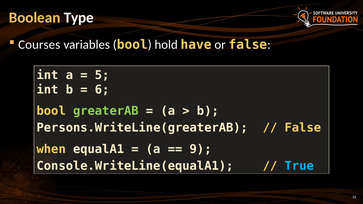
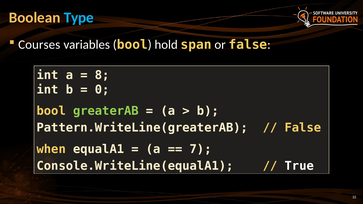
Type colour: white -> light blue
have: have -> span
5: 5 -> 8
6: 6 -> 0
Persons.WriteLine(greaterAB: Persons.WriteLine(greaterAB -> Pattern.WriteLine(greaterAB
9: 9 -> 7
True colour: light blue -> white
